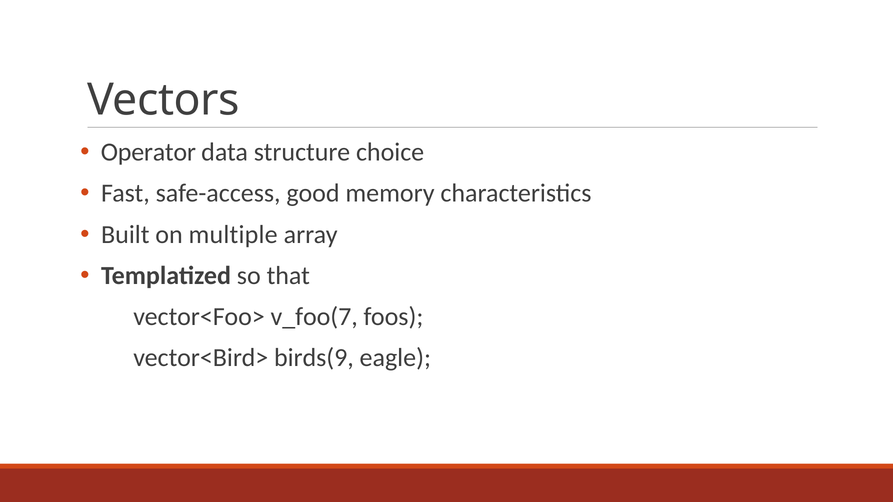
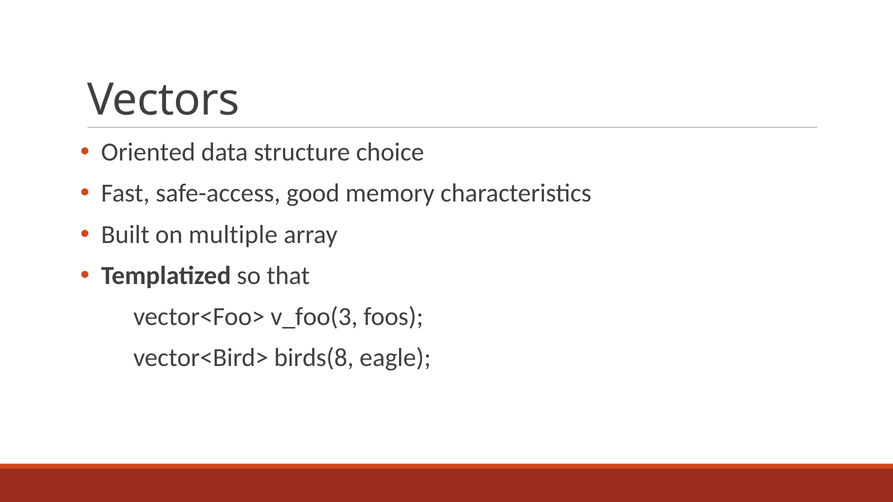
Operator: Operator -> Oriented
v_foo(7: v_foo(7 -> v_foo(3
birds(9: birds(9 -> birds(8
